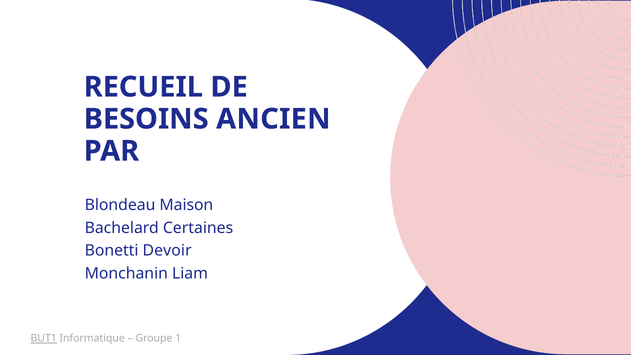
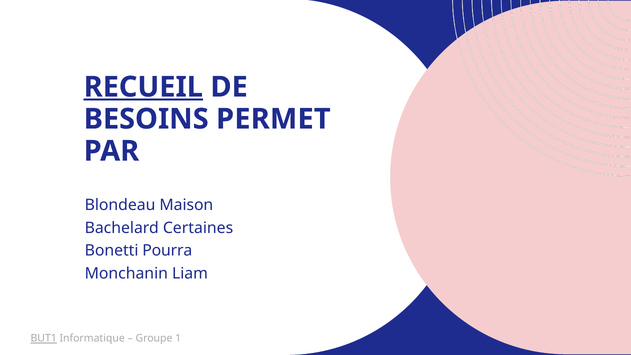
RECUEIL underline: none -> present
ANCIEN: ANCIEN -> PERMET
Devoir: Devoir -> Pourra
